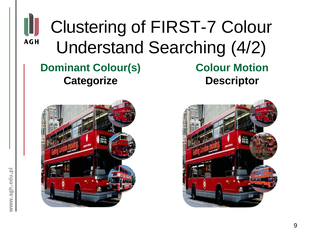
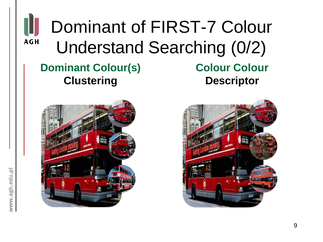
Clustering at (89, 27): Clustering -> Dominant
4/2: 4/2 -> 0/2
Colour Motion: Motion -> Colour
Categorize: Categorize -> Clustering
